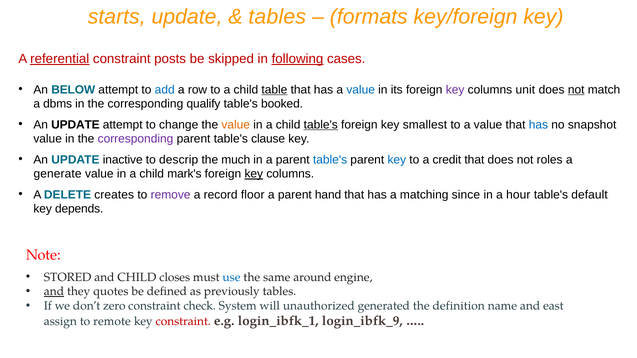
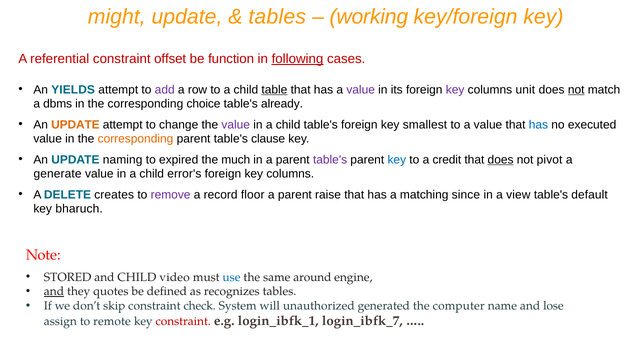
starts: starts -> might
formats: formats -> working
referential underline: present -> none
posts: posts -> offset
skipped: skipped -> function
BELOW: BELOW -> YIELDS
add colour: blue -> purple
value at (361, 90) colour: blue -> purple
qualify: qualify -> choice
booked: booked -> already
UPDATE at (75, 125) colour: black -> orange
value at (236, 125) colour: orange -> purple
table's at (321, 125) underline: present -> none
snapshot: snapshot -> executed
corresponding at (135, 139) colour: purple -> orange
inactive: inactive -> naming
descrip: descrip -> expired
table's at (330, 160) colour: blue -> purple
does at (501, 160) underline: none -> present
roles: roles -> pivot
mark's: mark's -> error's
key at (254, 174) underline: present -> none
hand: hand -> raise
hour: hour -> view
depends: depends -> bharuch
closes: closes -> video
previously: previously -> recognizes
zero: zero -> skip
definition: definition -> computer
east: east -> lose
login_ibfk_9: login_ibfk_9 -> login_ibfk_7
